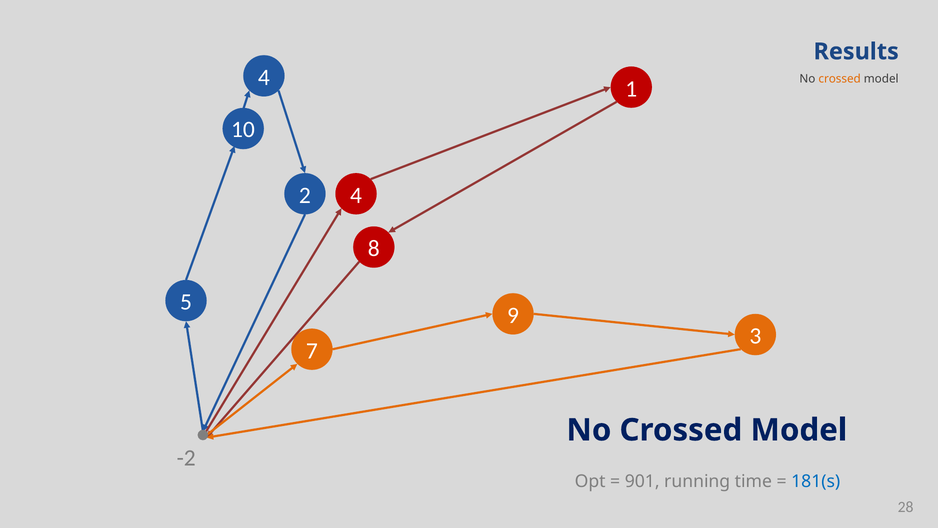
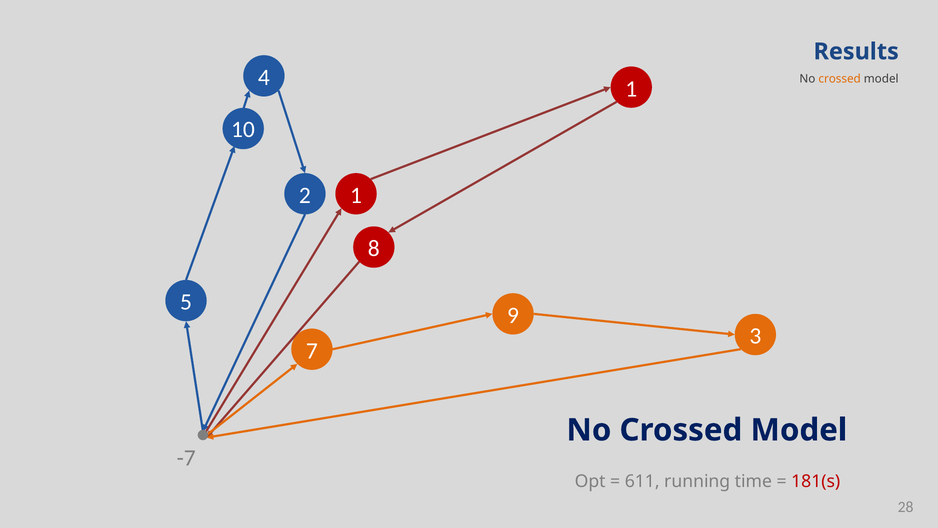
2 4: 4 -> 1
-2: -2 -> -7
901: 901 -> 611
181(s colour: blue -> red
